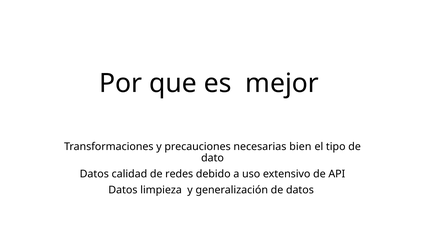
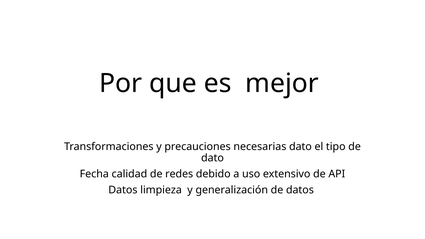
necesarias bien: bien -> dato
Datos at (94, 174): Datos -> Fecha
